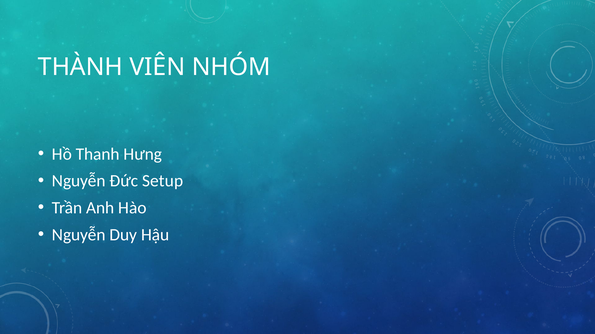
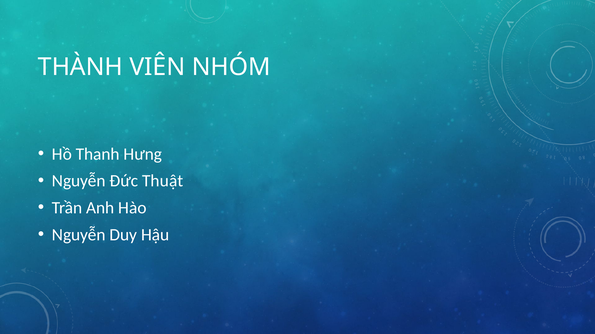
Setup: Setup -> Thuật
